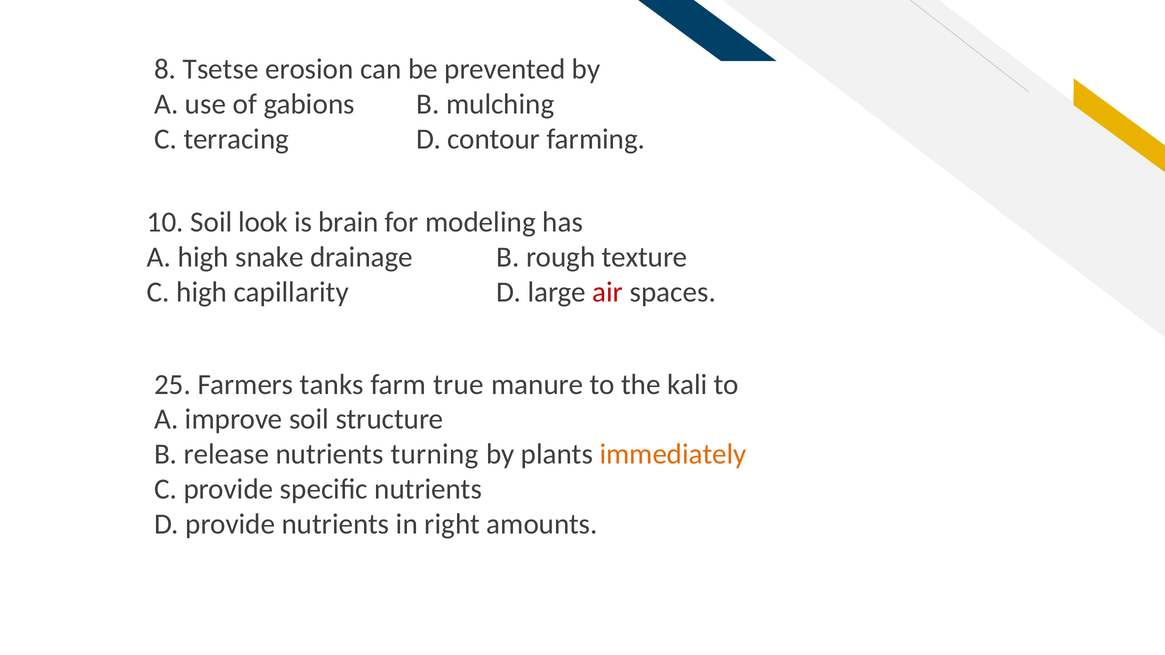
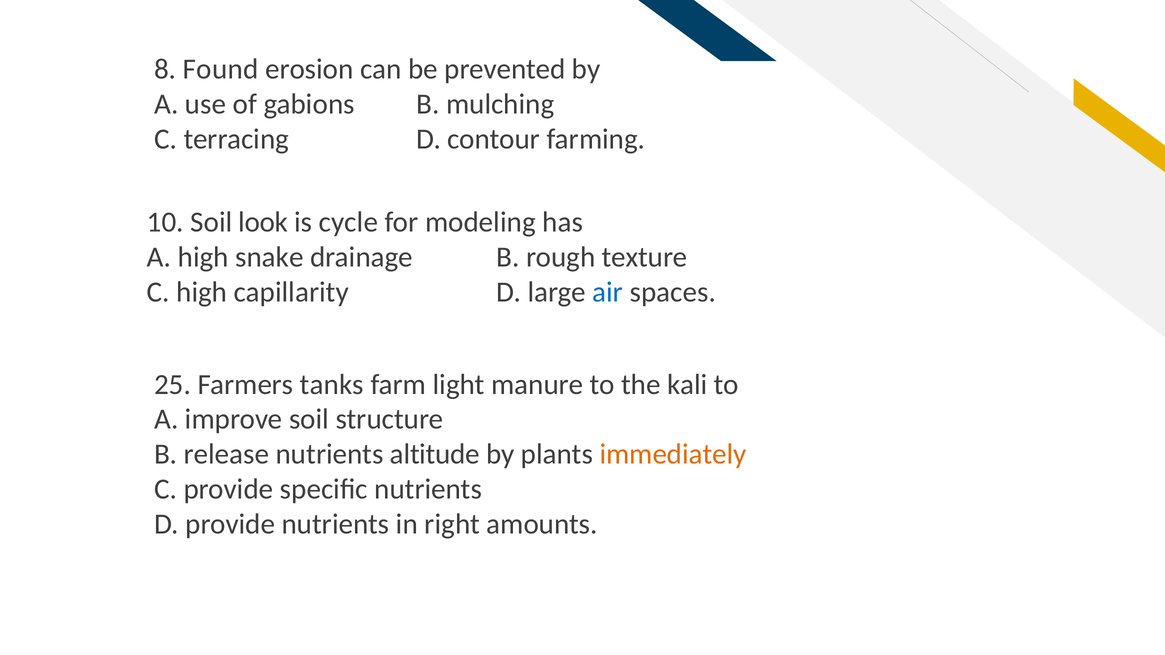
Tsetse: Tsetse -> Found
brain: brain -> cycle
air colour: red -> blue
true: true -> light
turning: turning -> altitude
